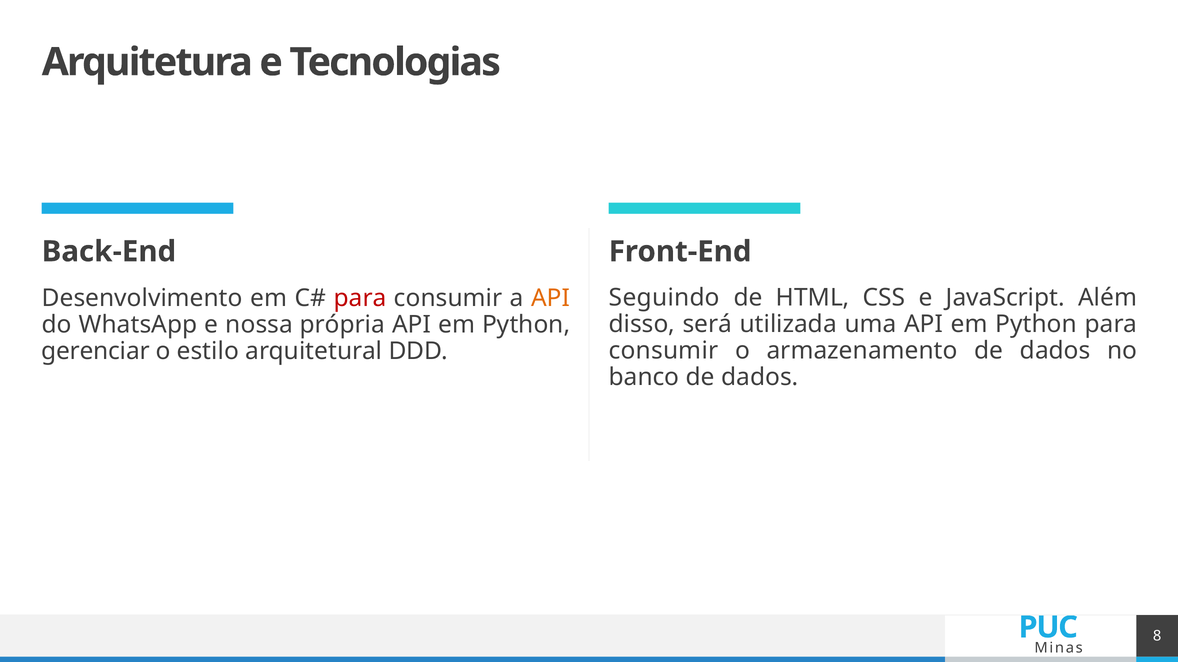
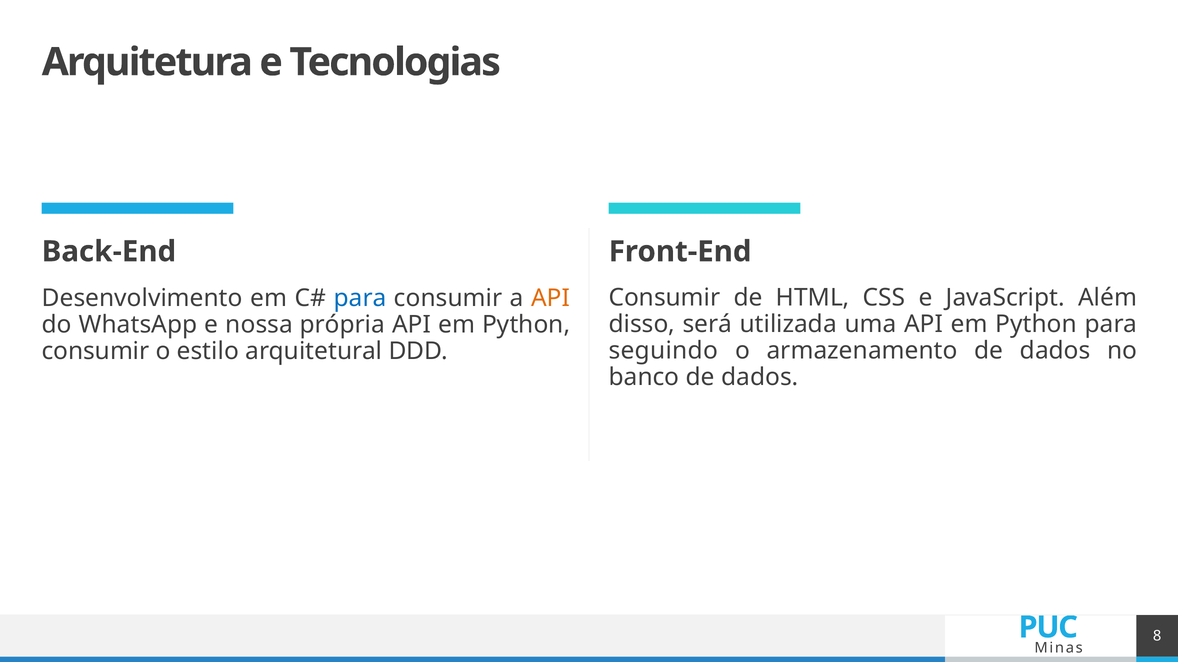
Seguindo at (664, 298): Seguindo -> Consumir
para at (360, 298) colour: red -> blue
consumir at (663, 351): consumir -> seguindo
gerenciar at (96, 351): gerenciar -> consumir
